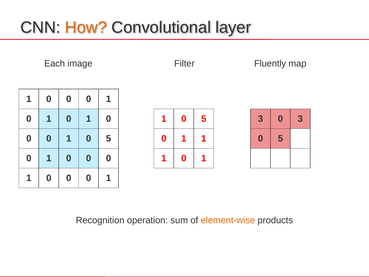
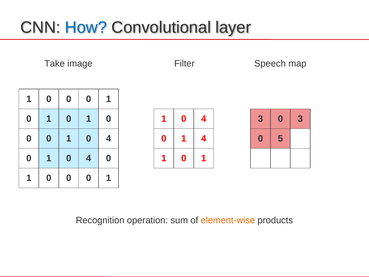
How colour: orange -> blue
Each: Each -> Take
Fluently: Fluently -> Speech
5 at (204, 119): 5 -> 4
5 at (109, 139): 5 -> 4
1 at (204, 139): 1 -> 4
0 at (89, 158): 0 -> 4
